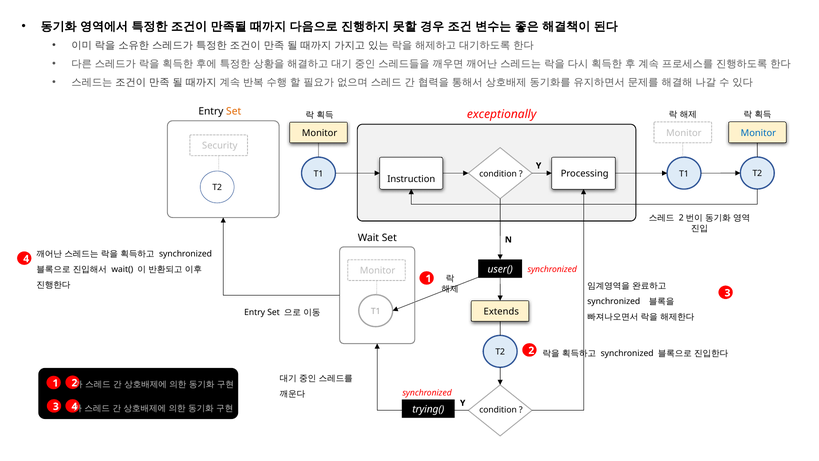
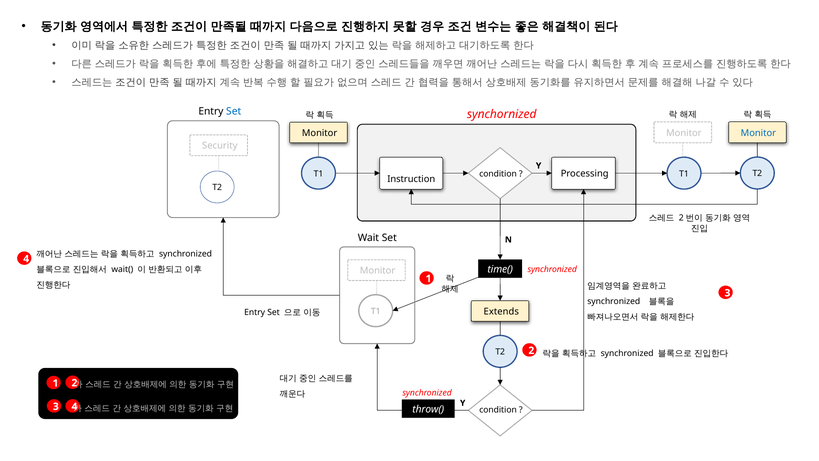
Set at (234, 111) colour: orange -> blue
exceptionally: exceptionally -> synchornized
user(: user( -> time(
trying(: trying( -> throw(
